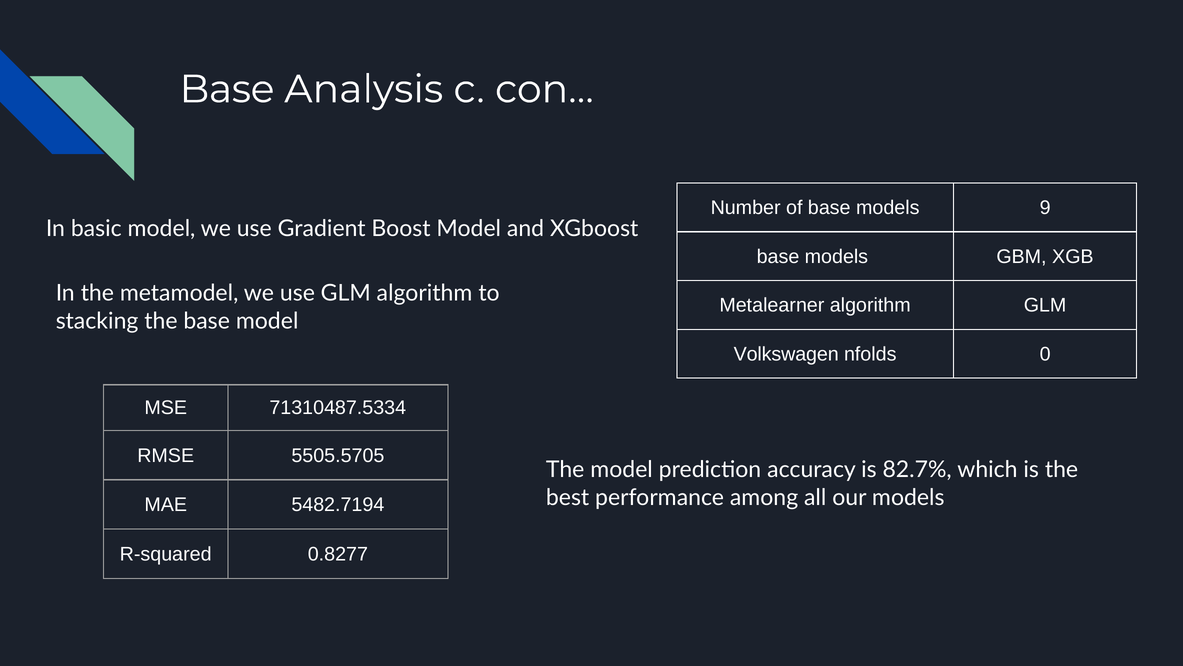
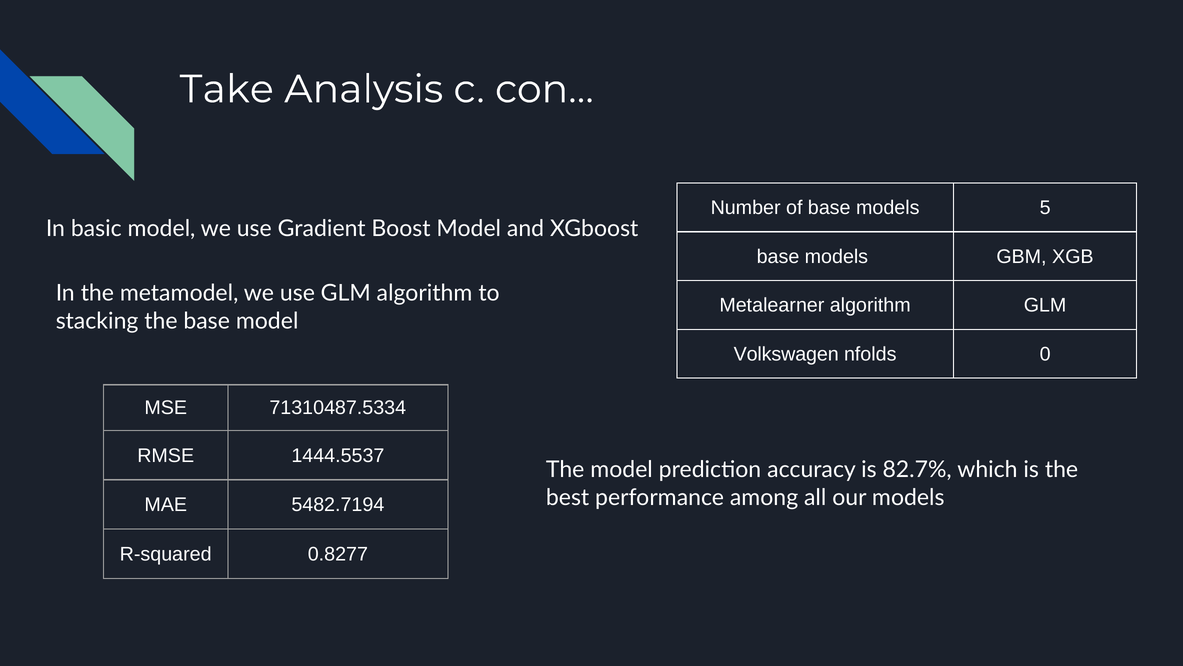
Base at (227, 89): Base -> Take
9: 9 -> 5
5505.5705: 5505.5705 -> 1444.5537
